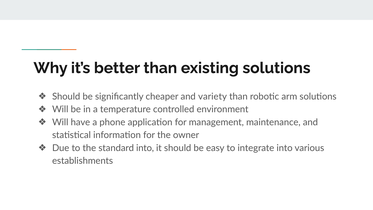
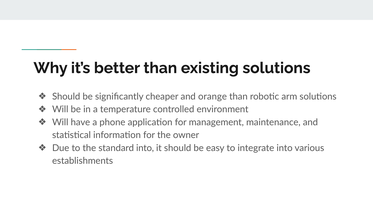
variety: variety -> orange
